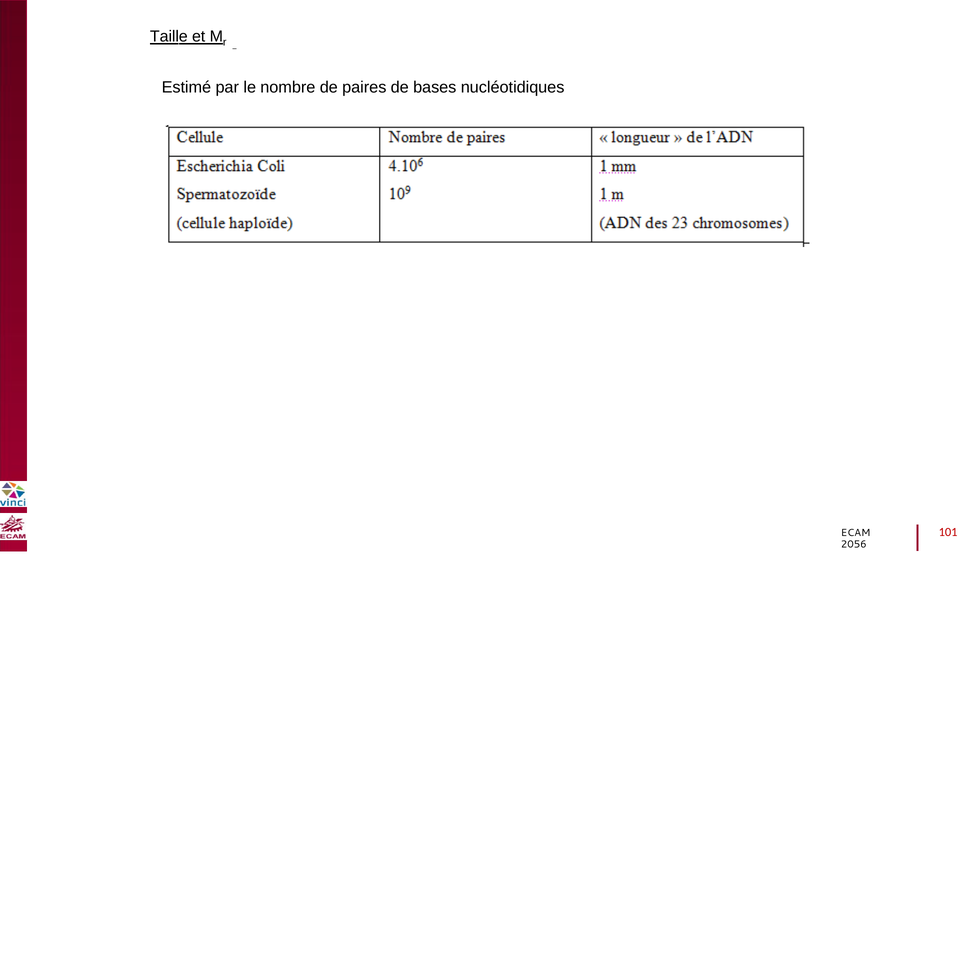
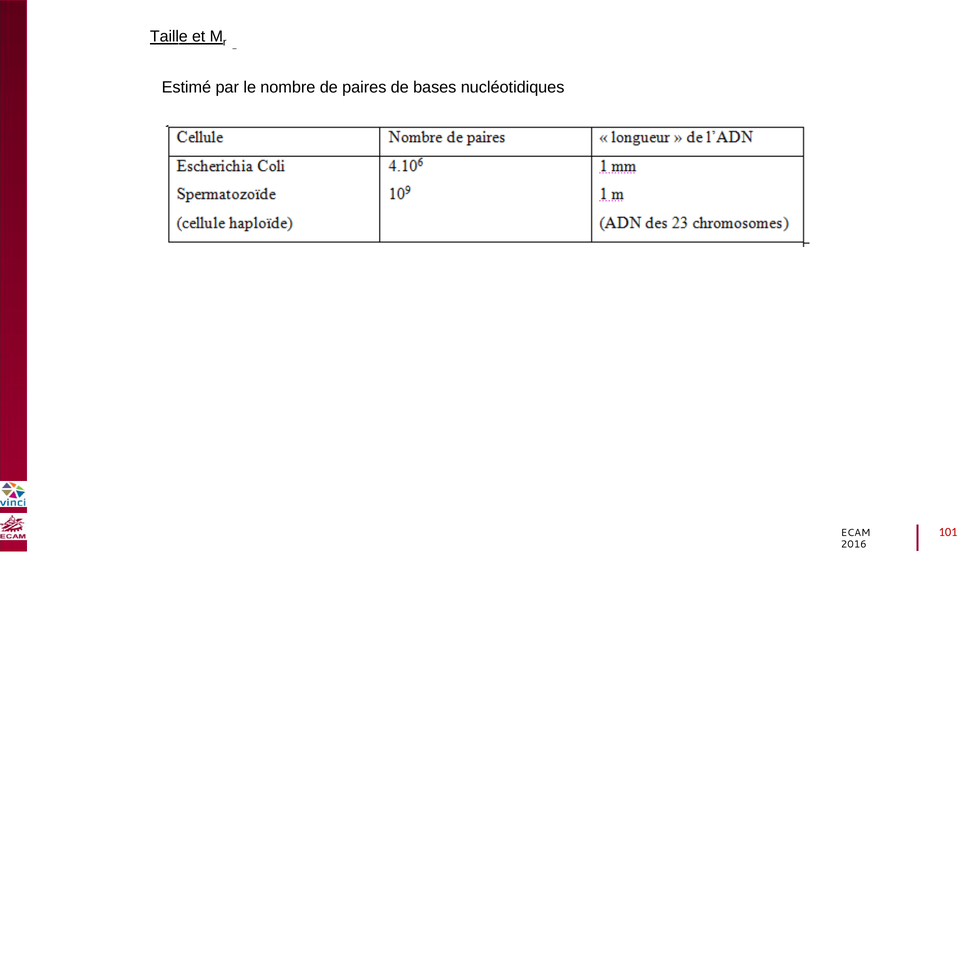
2056: 2056 -> 2016
